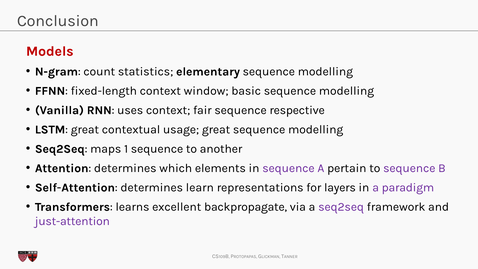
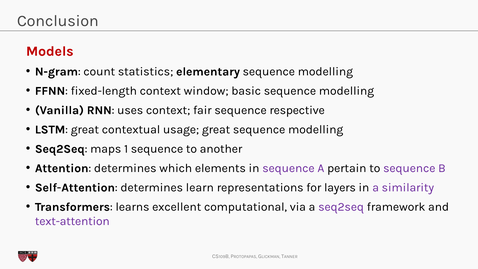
paradigm: paradigm -> similarity
backpropagate: backpropagate -> computational
just-attention: just-attention -> text-attention
